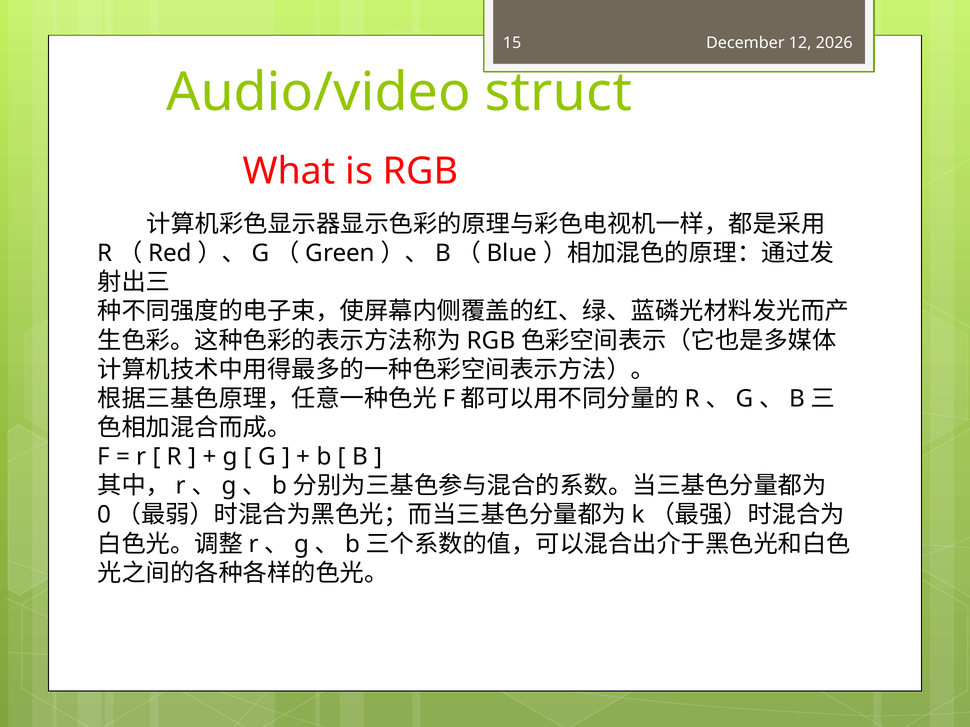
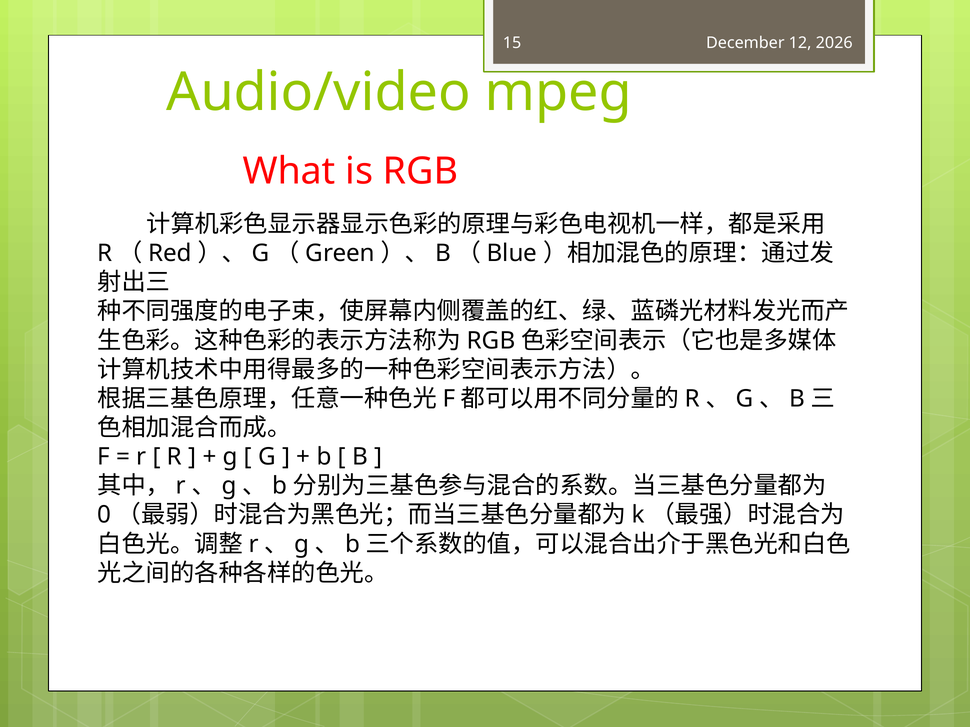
struct: struct -> mpeg
